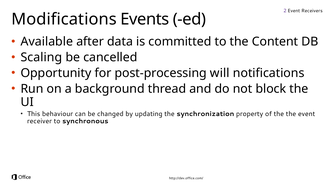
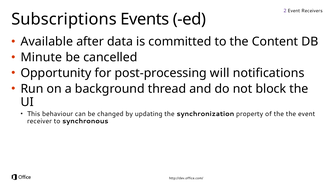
Modifications: Modifications -> Subscriptions
Scaling: Scaling -> Minute
